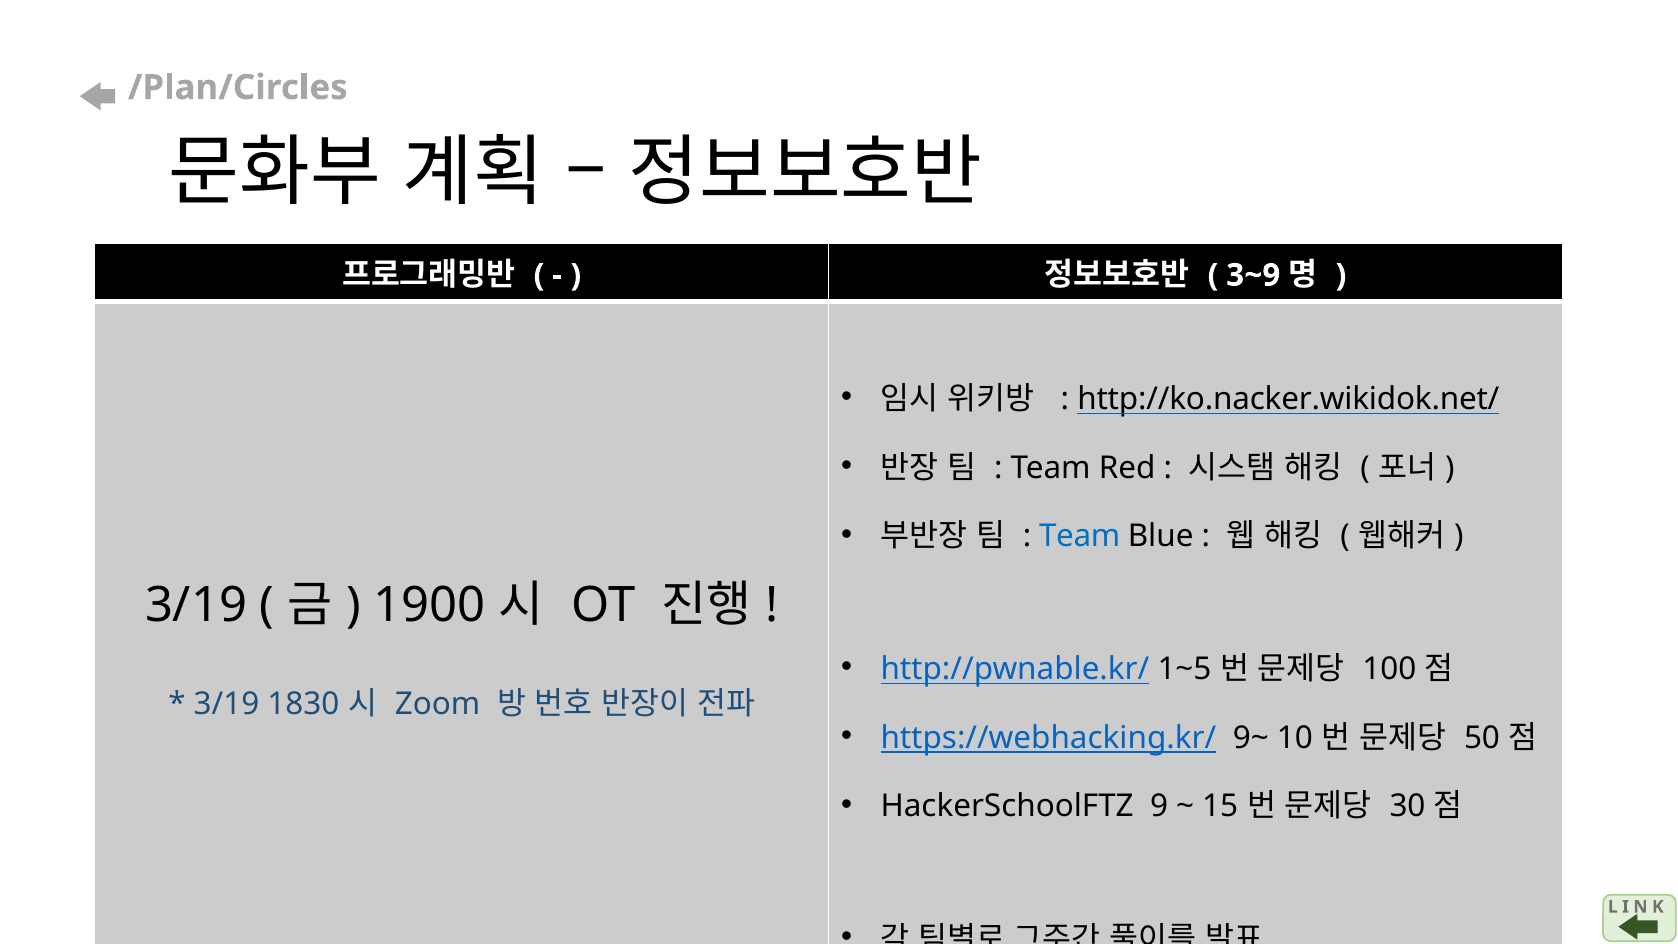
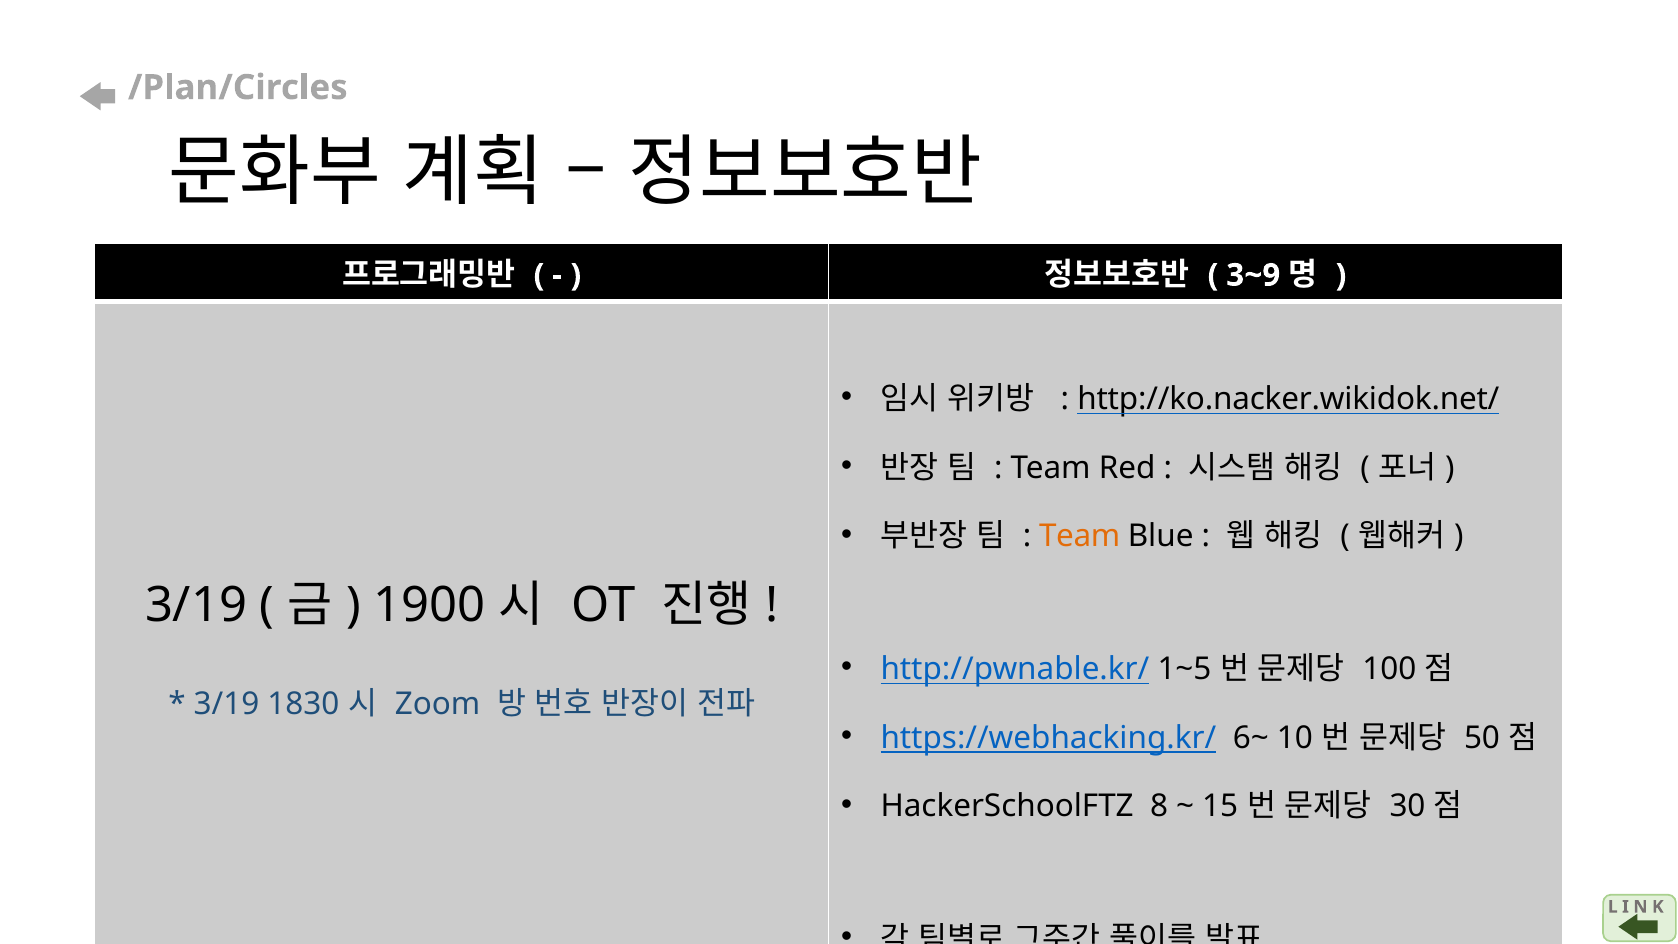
Team at (1080, 536) colour: blue -> orange
9~: 9~ -> 6~
9: 9 -> 8
